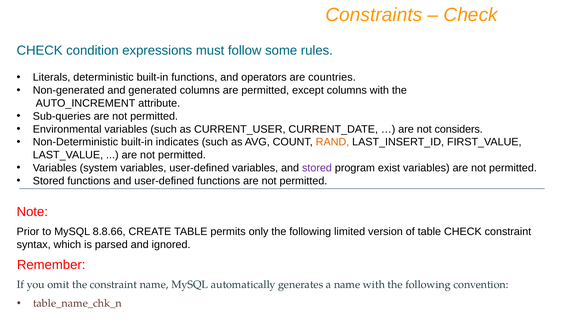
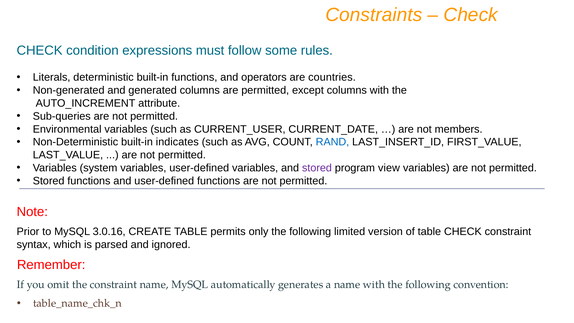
considers: considers -> members
RAND colour: orange -> blue
exist: exist -> view
8.8.66: 8.8.66 -> 3.0.16
